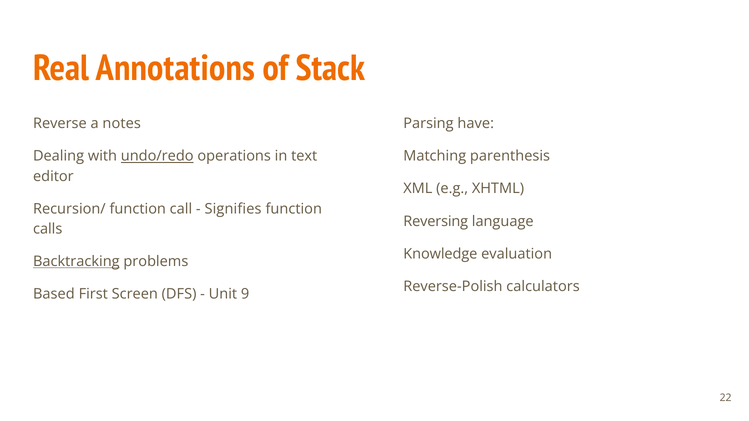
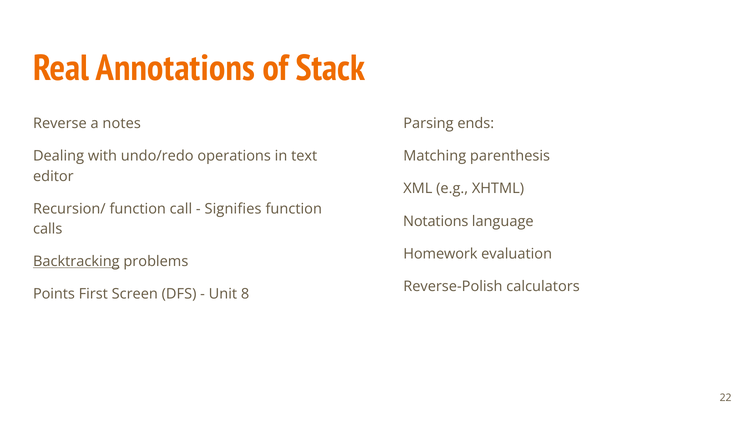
have: have -> ends
undo/redo underline: present -> none
Reversing: Reversing -> Notations
Knowledge: Knowledge -> Homework
Based: Based -> Points
9: 9 -> 8
